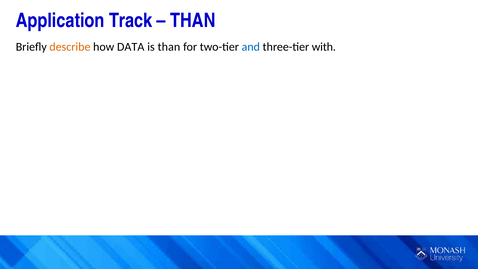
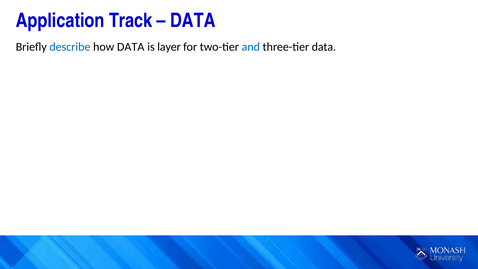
THAN at (193, 21): THAN -> DATA
describe colour: orange -> blue
is than: than -> layer
three-tier with: with -> data
